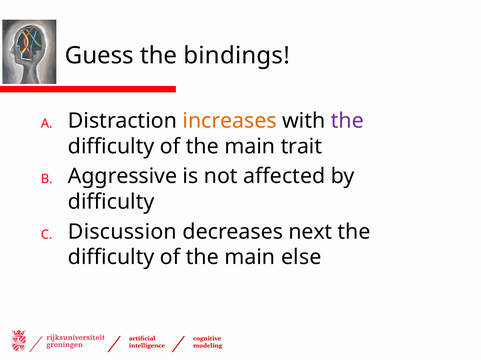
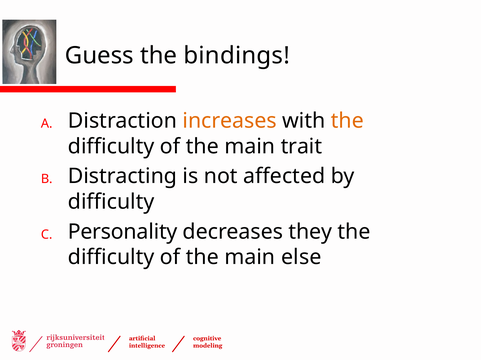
the at (347, 121) colour: purple -> orange
Aggressive: Aggressive -> Distracting
Discussion: Discussion -> Personality
next: next -> they
